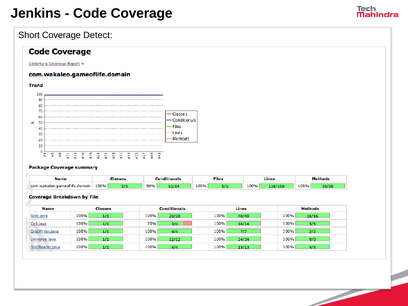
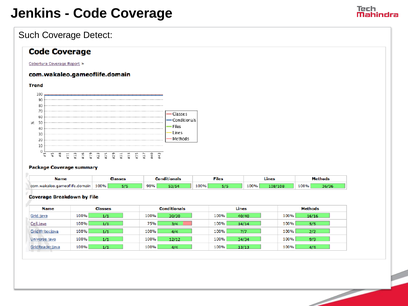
Short: Short -> Such
